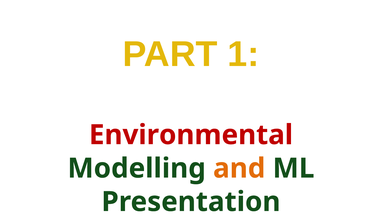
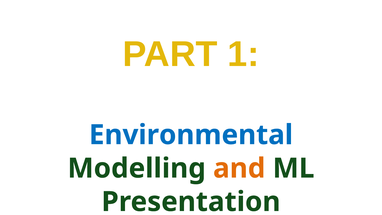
Environmental colour: red -> blue
